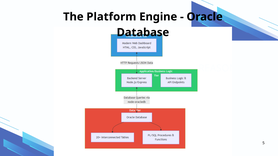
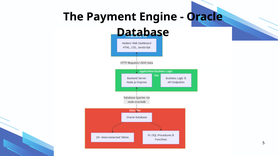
Platform: Platform -> Payment
